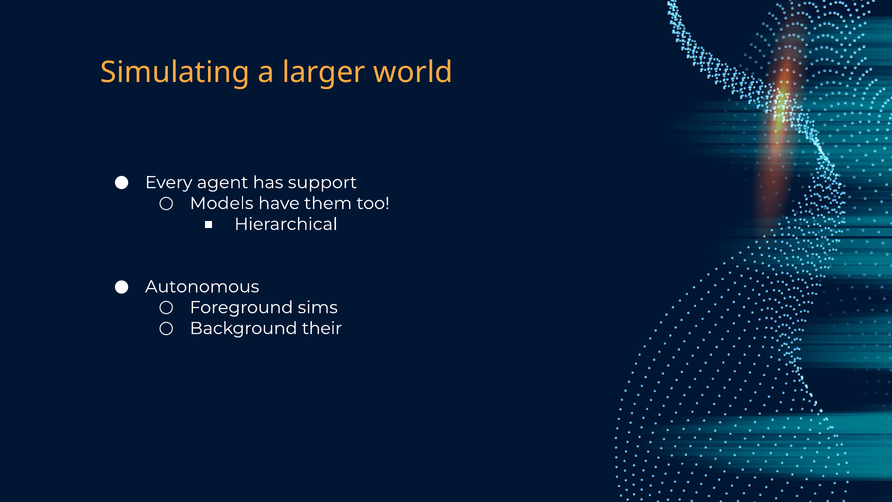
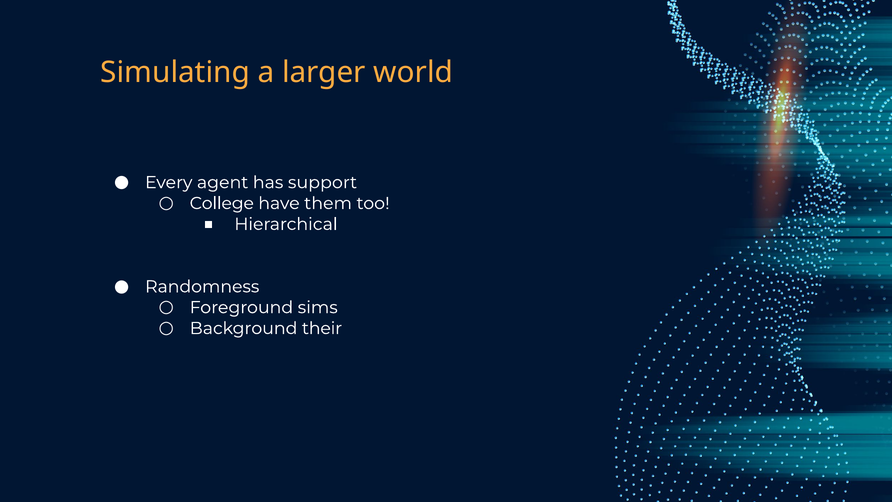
Models: Models -> College
Autonomous: Autonomous -> Randomness
